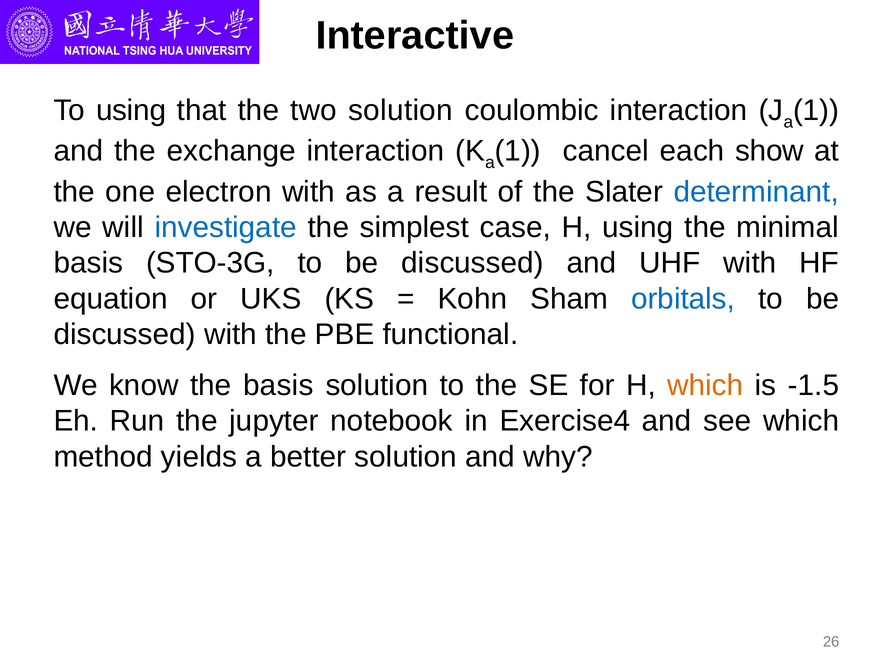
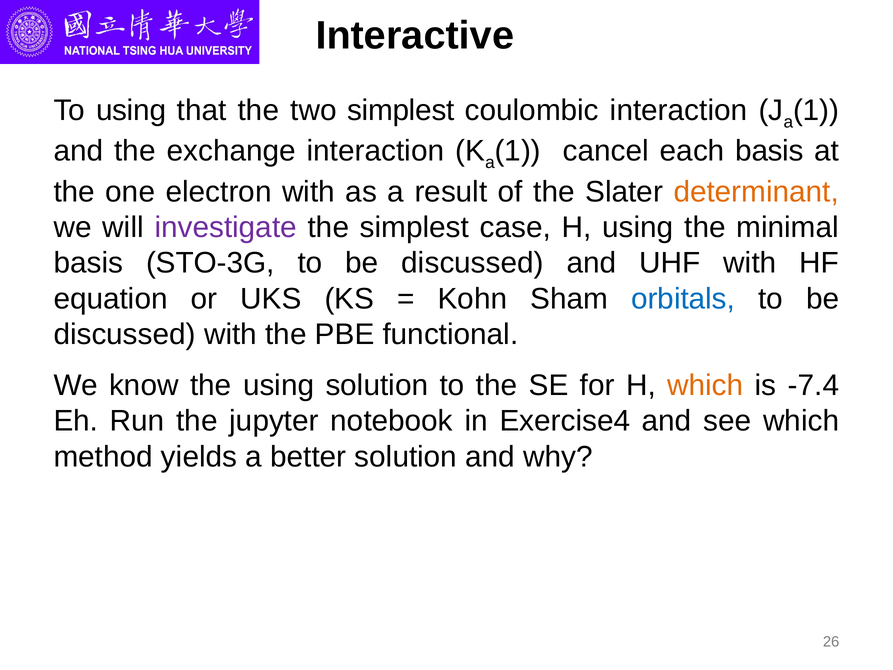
two solution: solution -> simplest
each show: show -> basis
determinant colour: blue -> orange
investigate colour: blue -> purple
the basis: basis -> using
-1.5: -1.5 -> -7.4
